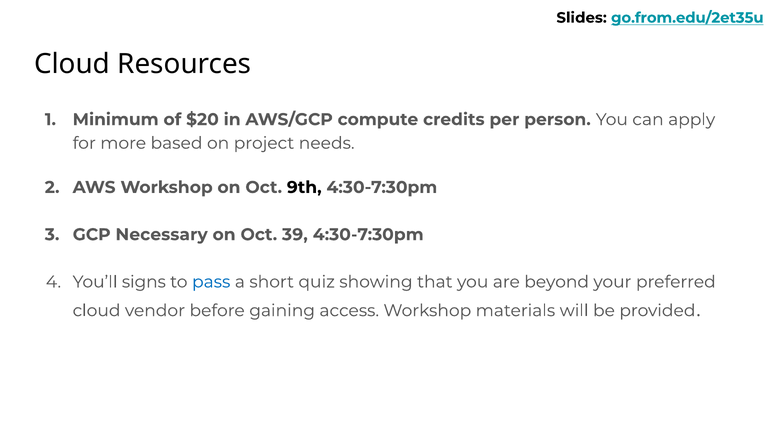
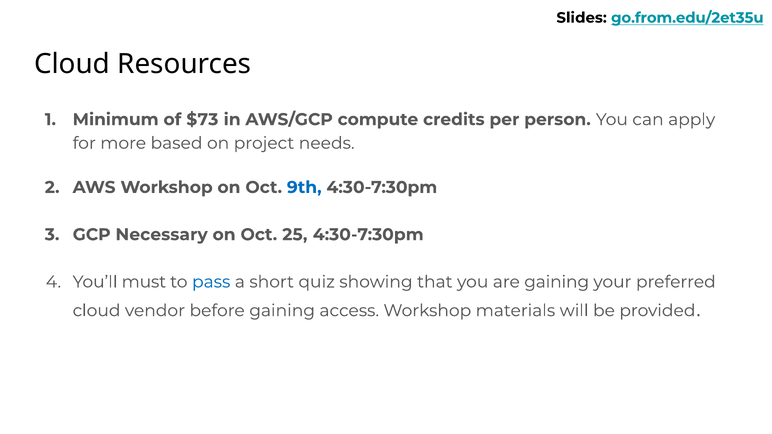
$20: $20 -> $73
9th colour: black -> blue
39: 39 -> 25
signs: signs -> must
are beyond: beyond -> gaining
